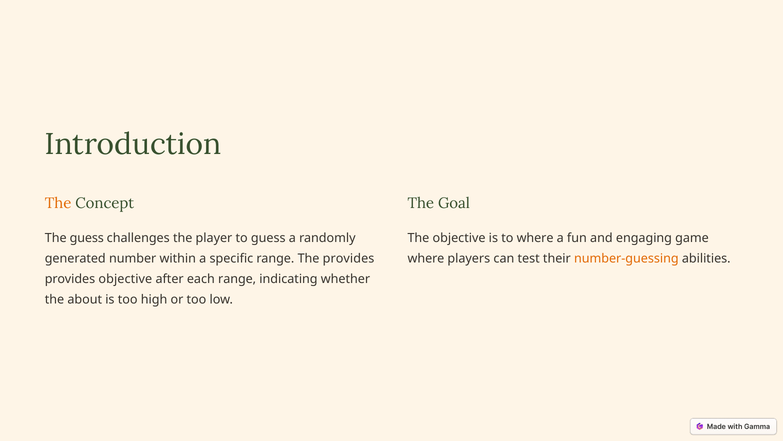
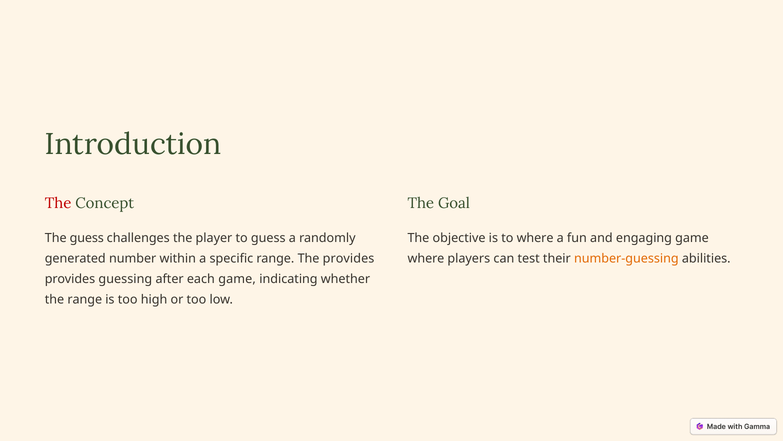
The at (58, 203) colour: orange -> red
provides objective: objective -> guessing
each range: range -> game
the about: about -> range
